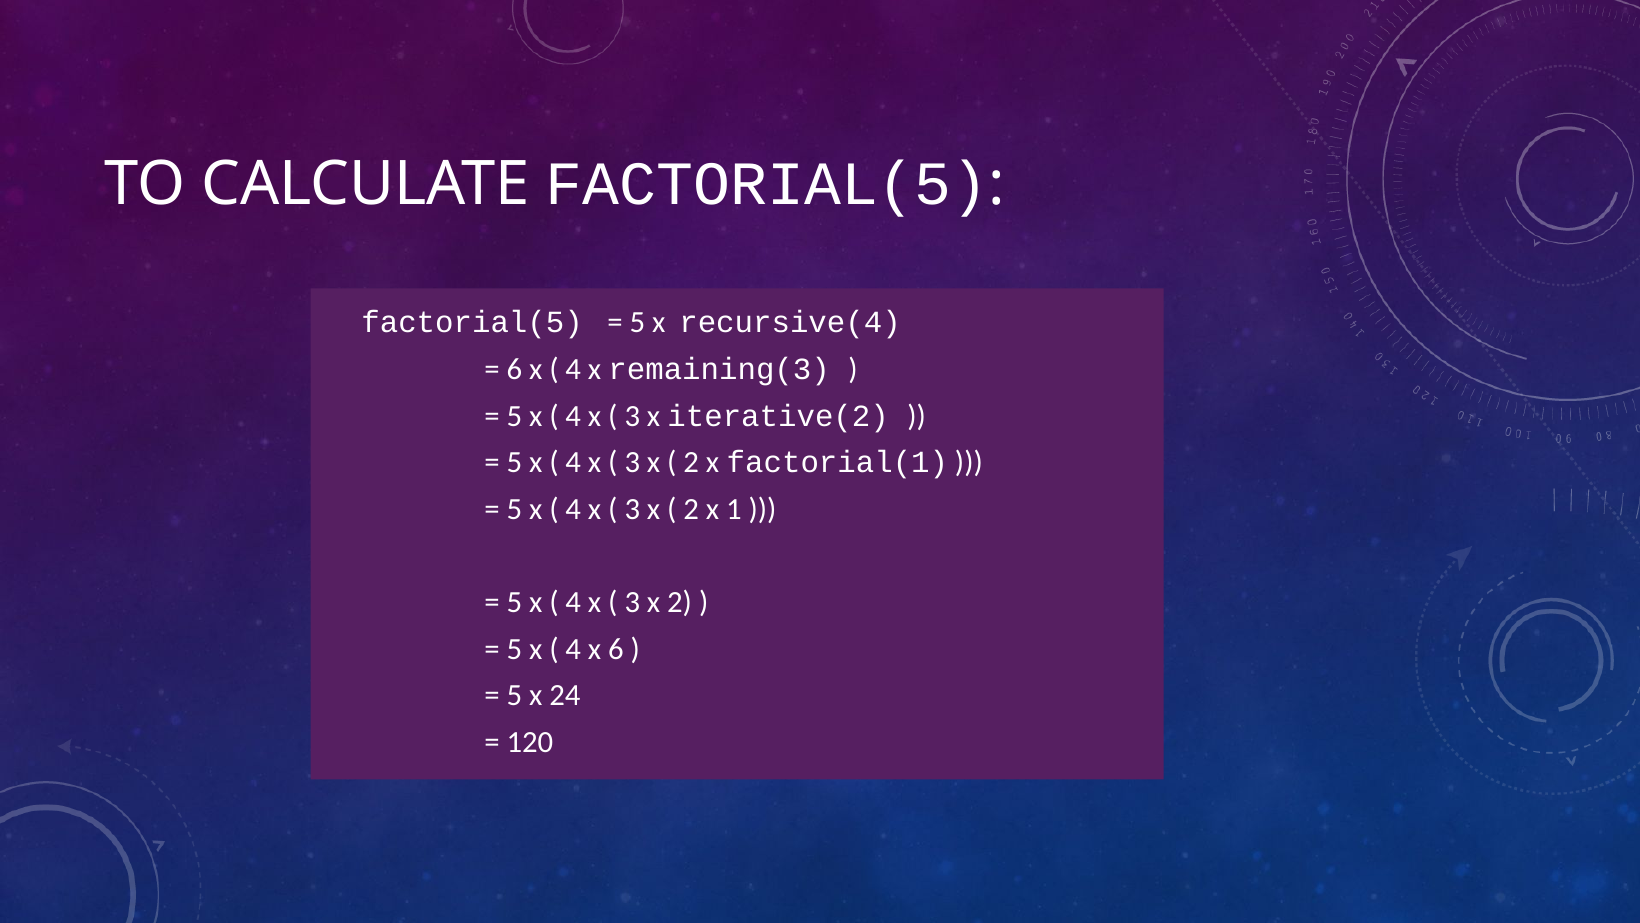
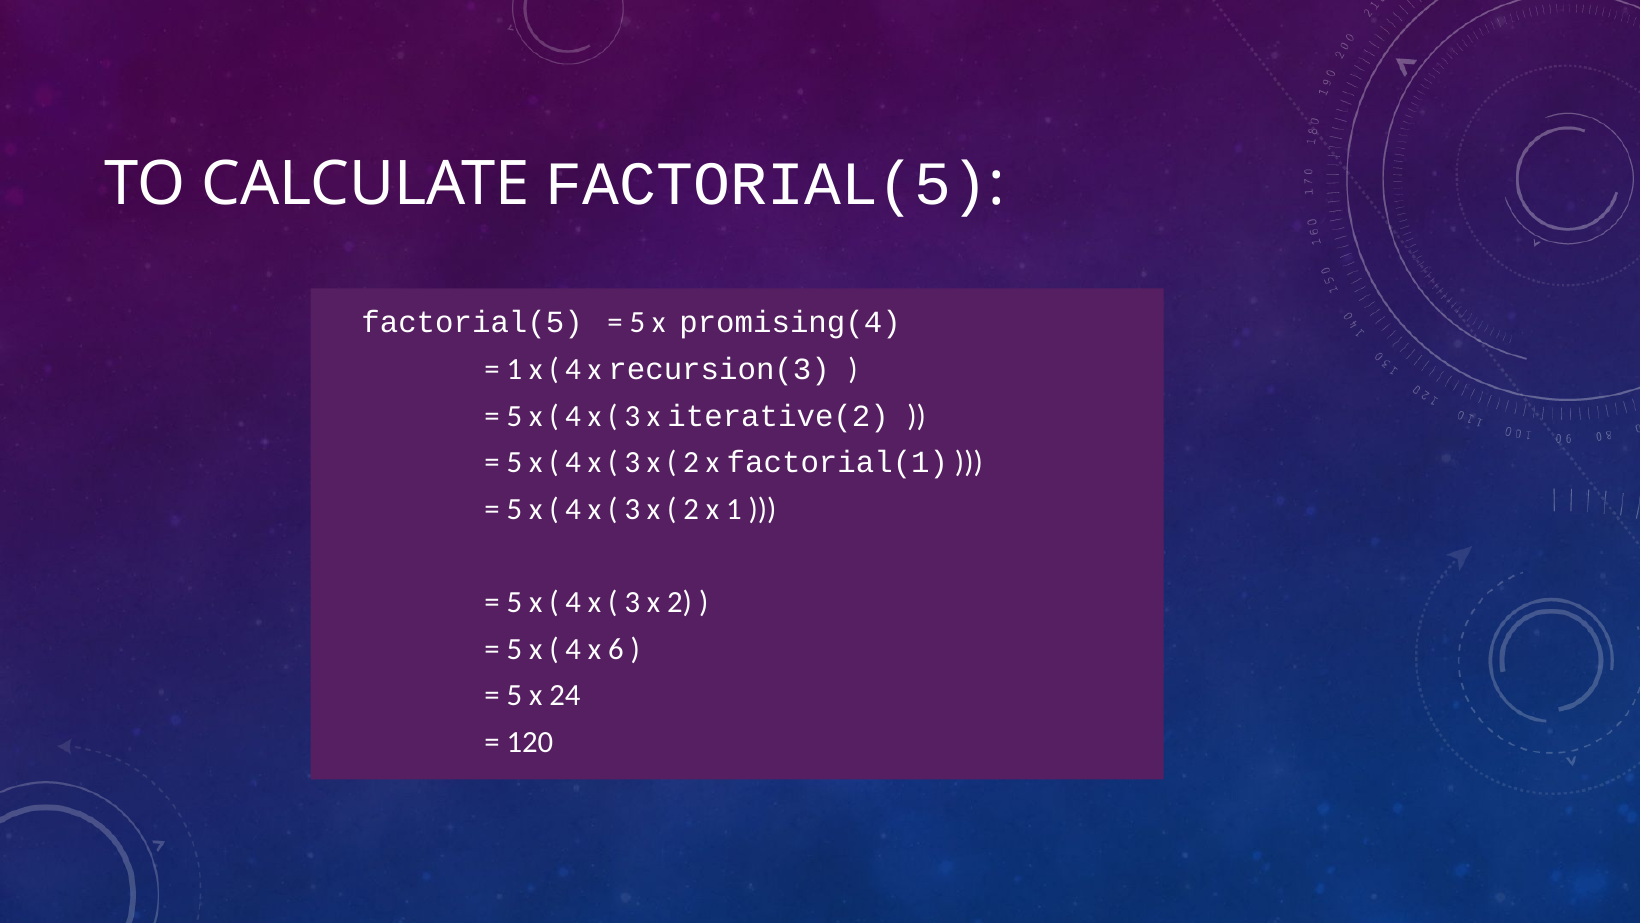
recursive(4: recursive(4 -> promising(4
6 at (514, 369): 6 -> 1
remaining(3: remaining(3 -> recursion(3
